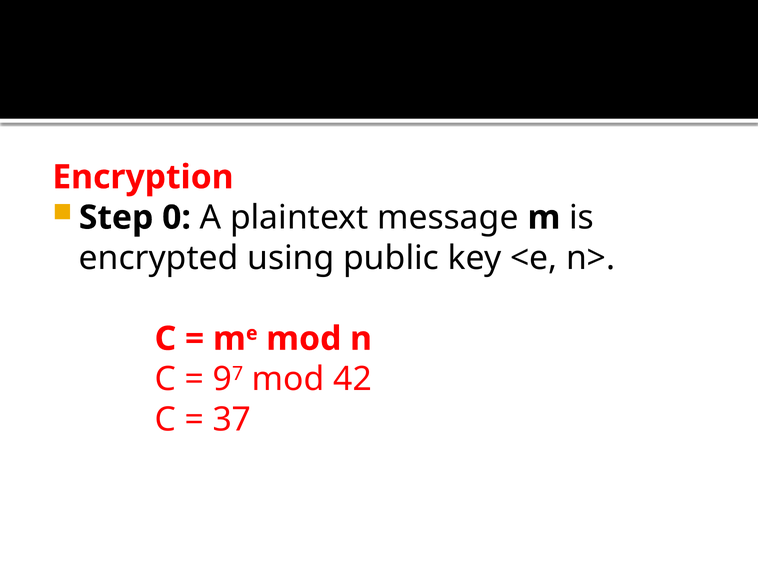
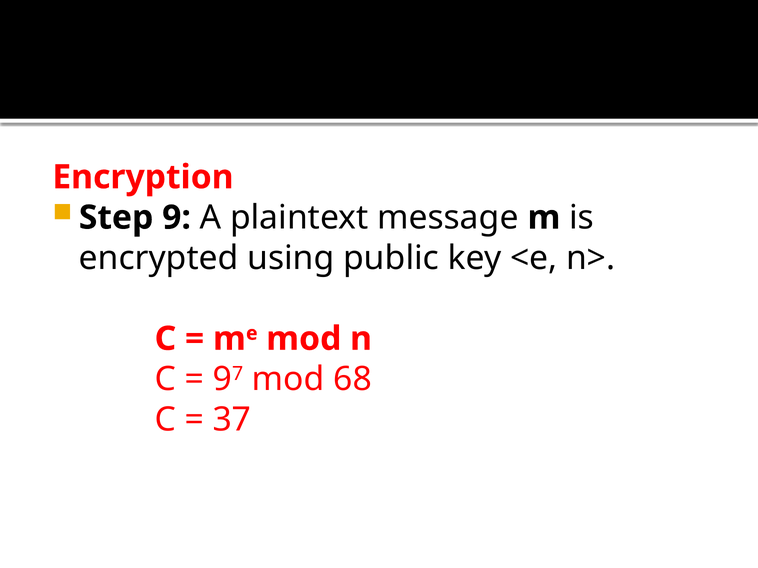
0: 0 -> 9
42: 42 -> 68
